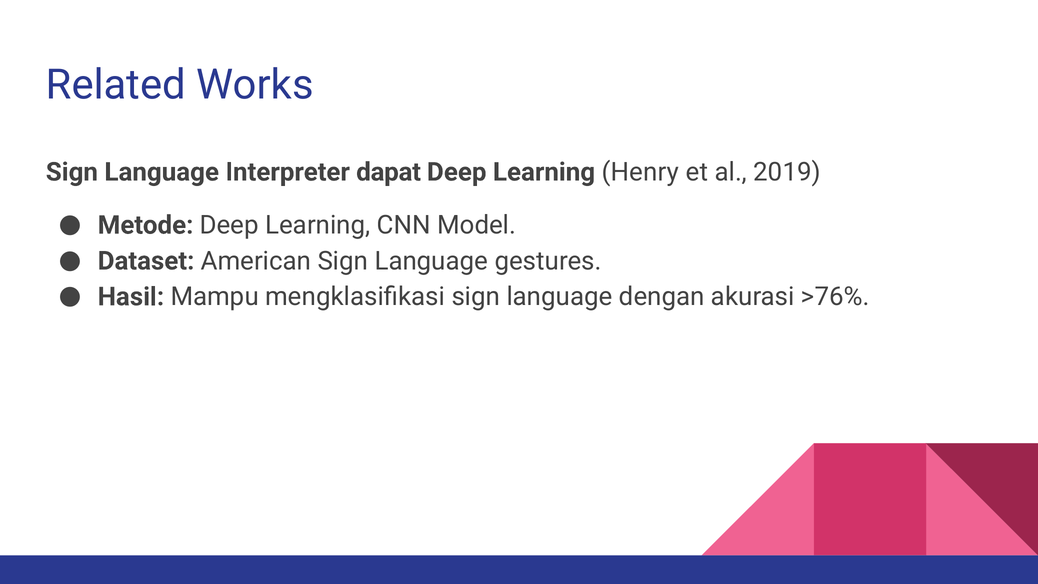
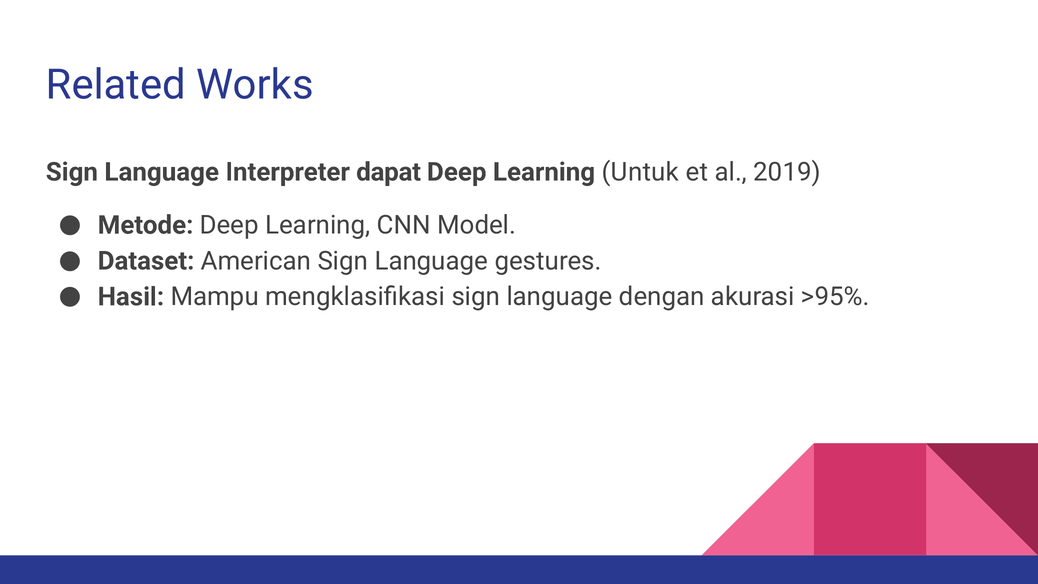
Henry: Henry -> Untuk
>76%: >76% -> >95%
